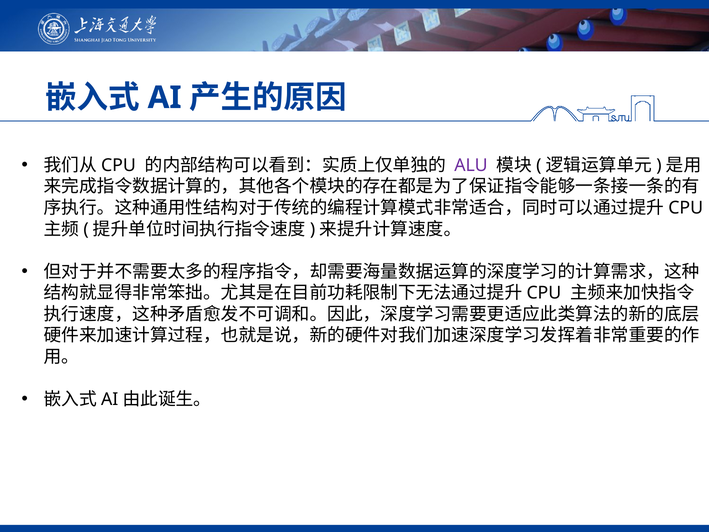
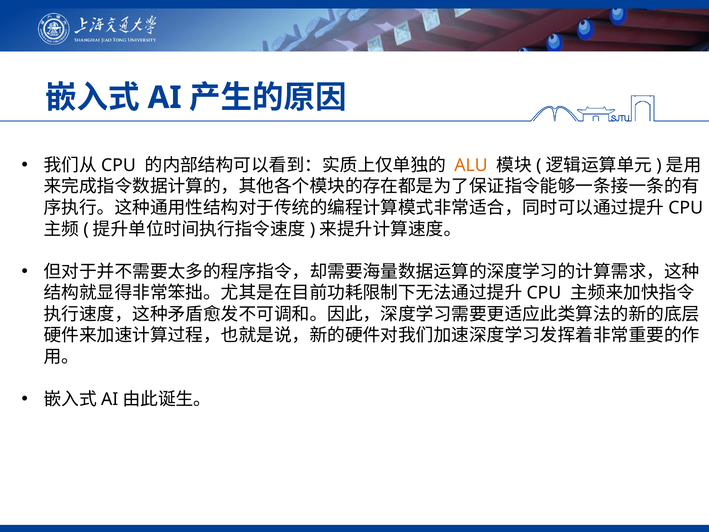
ALU colour: purple -> orange
